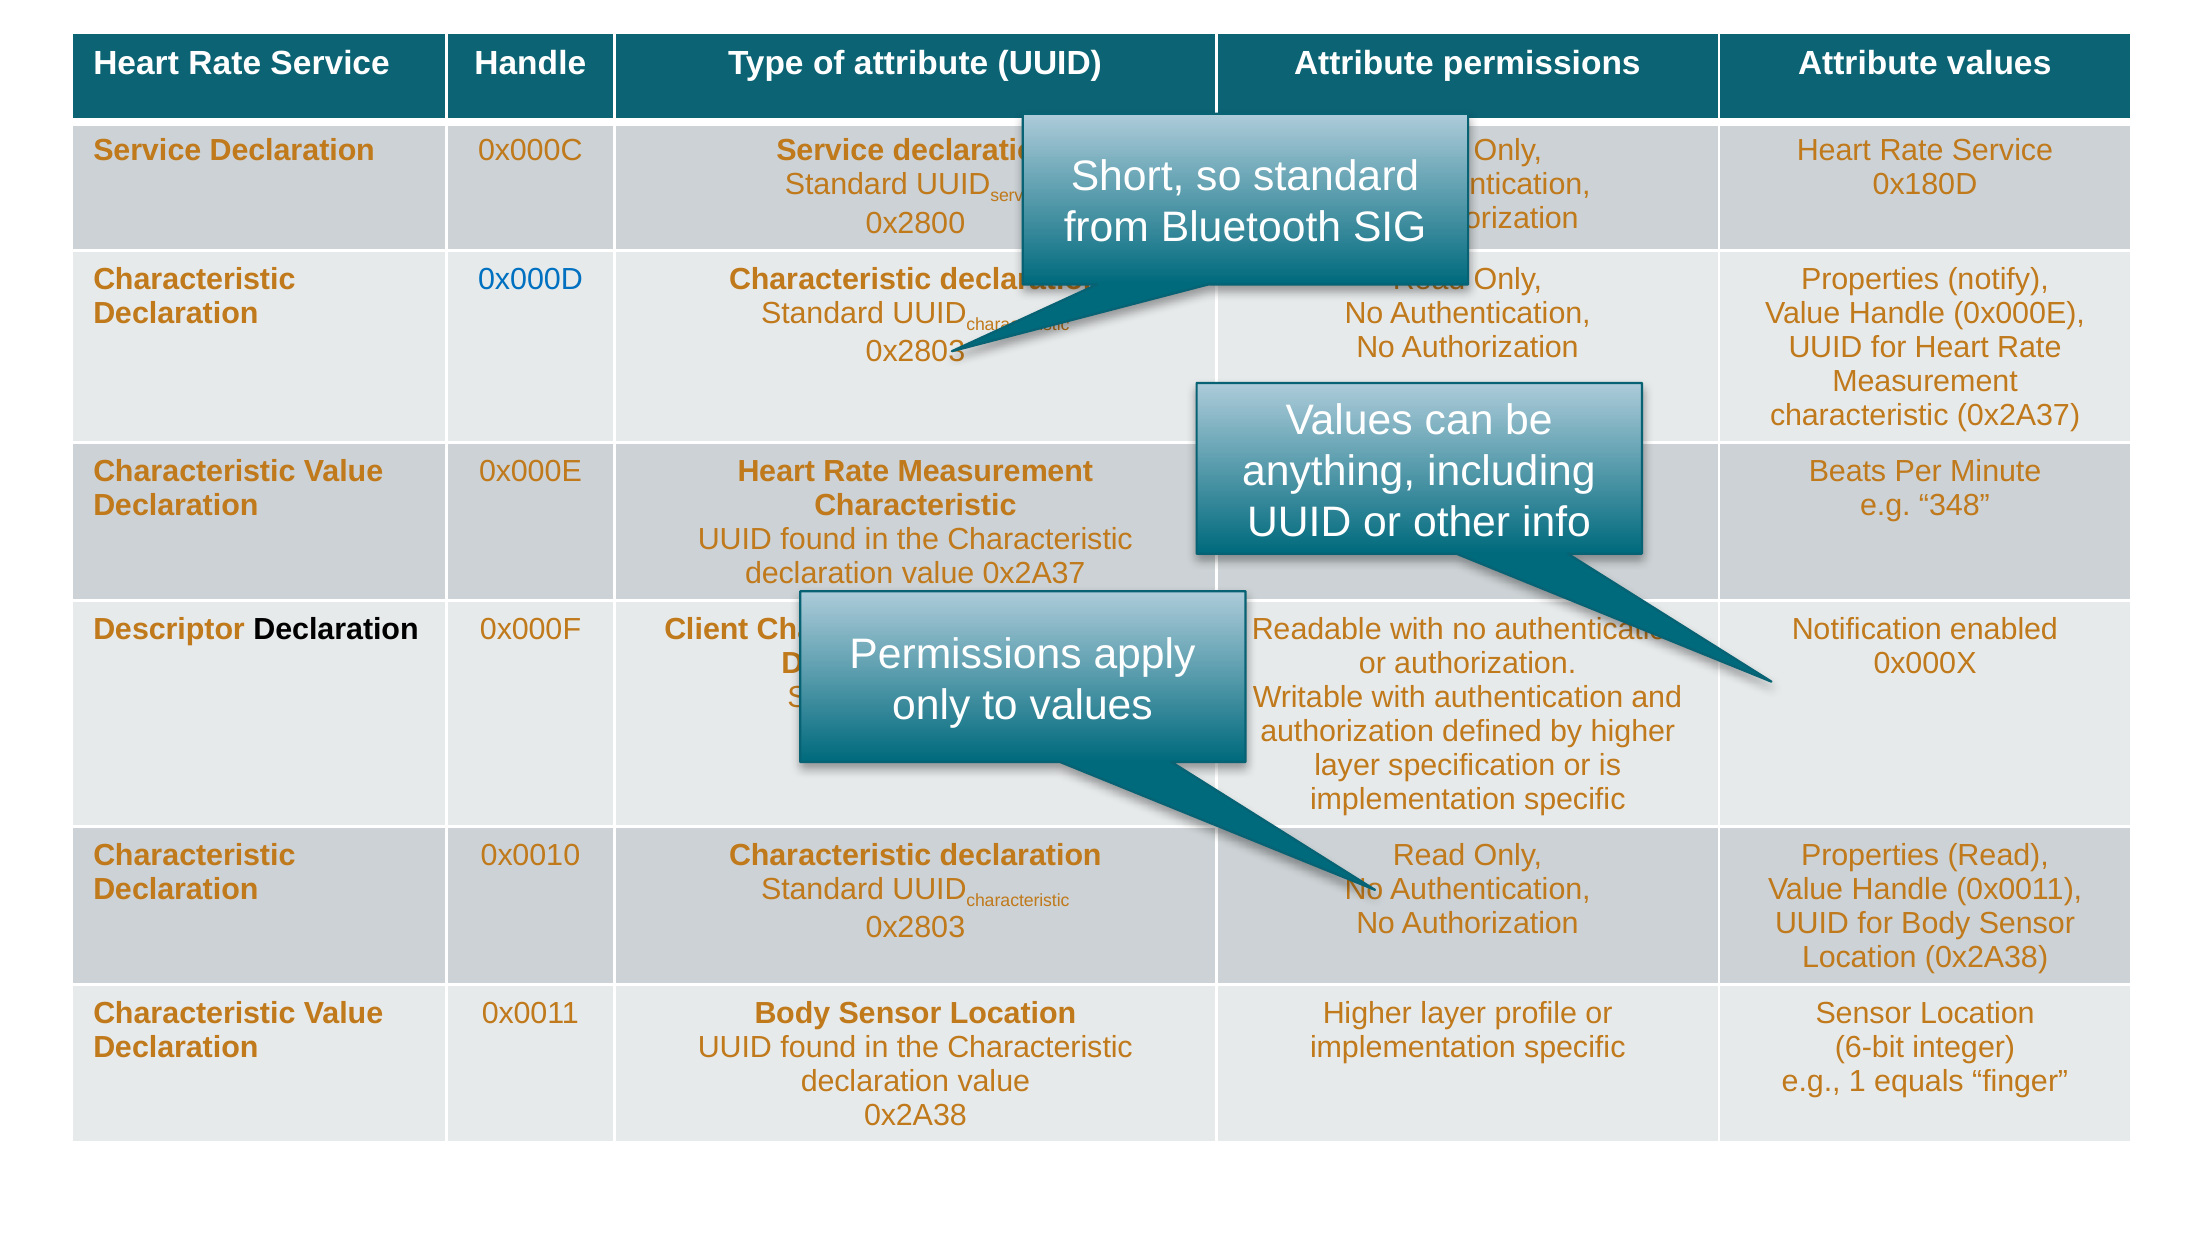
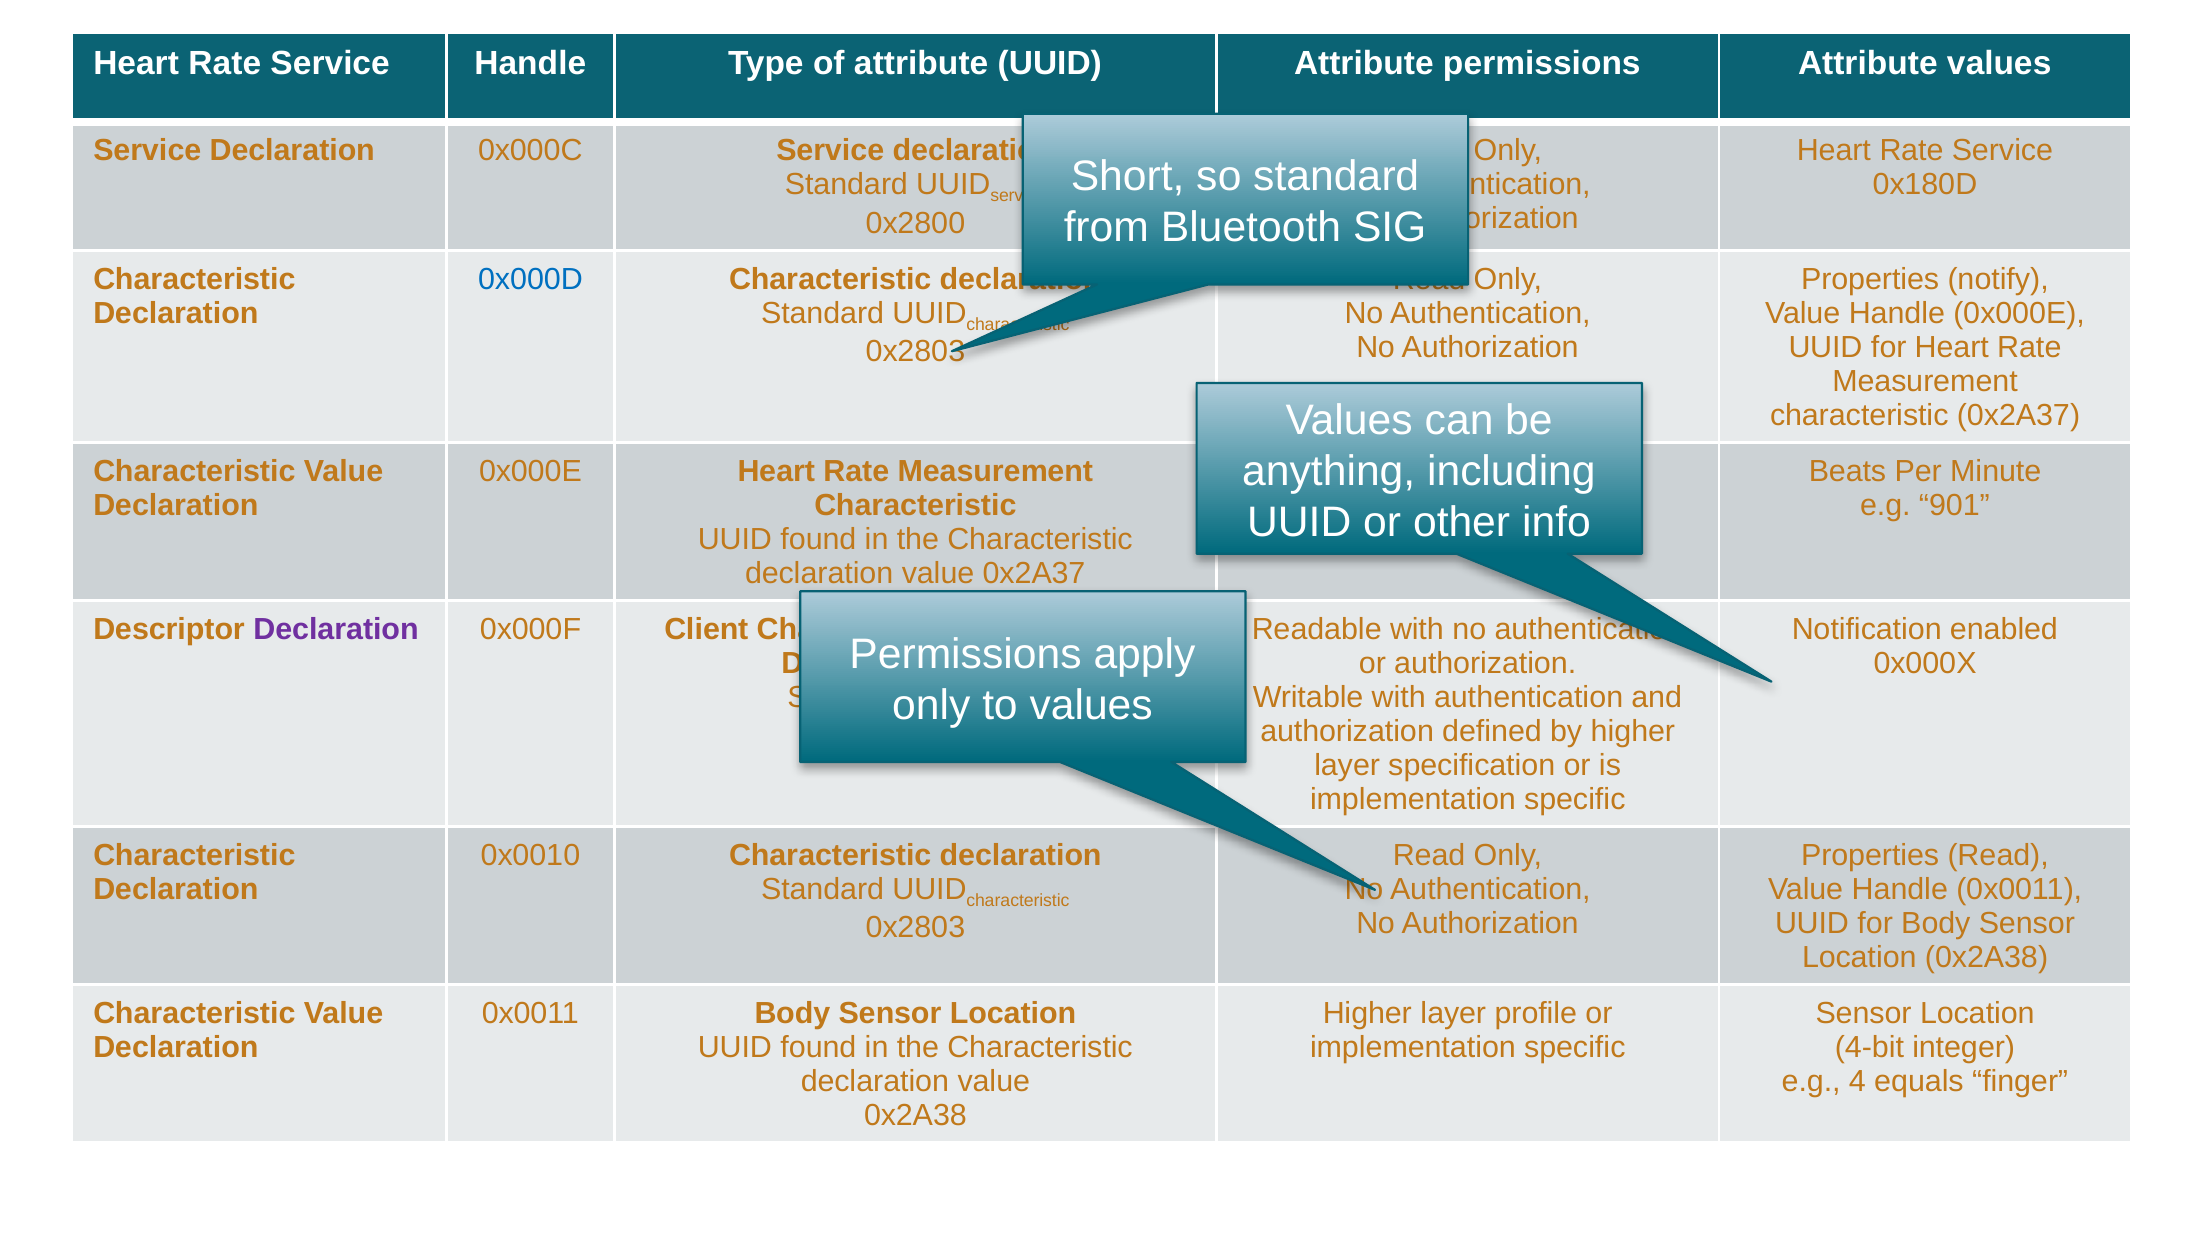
348: 348 -> 901
Declaration at (336, 629) colour: black -> purple
6-bit: 6-bit -> 4-bit
1: 1 -> 4
